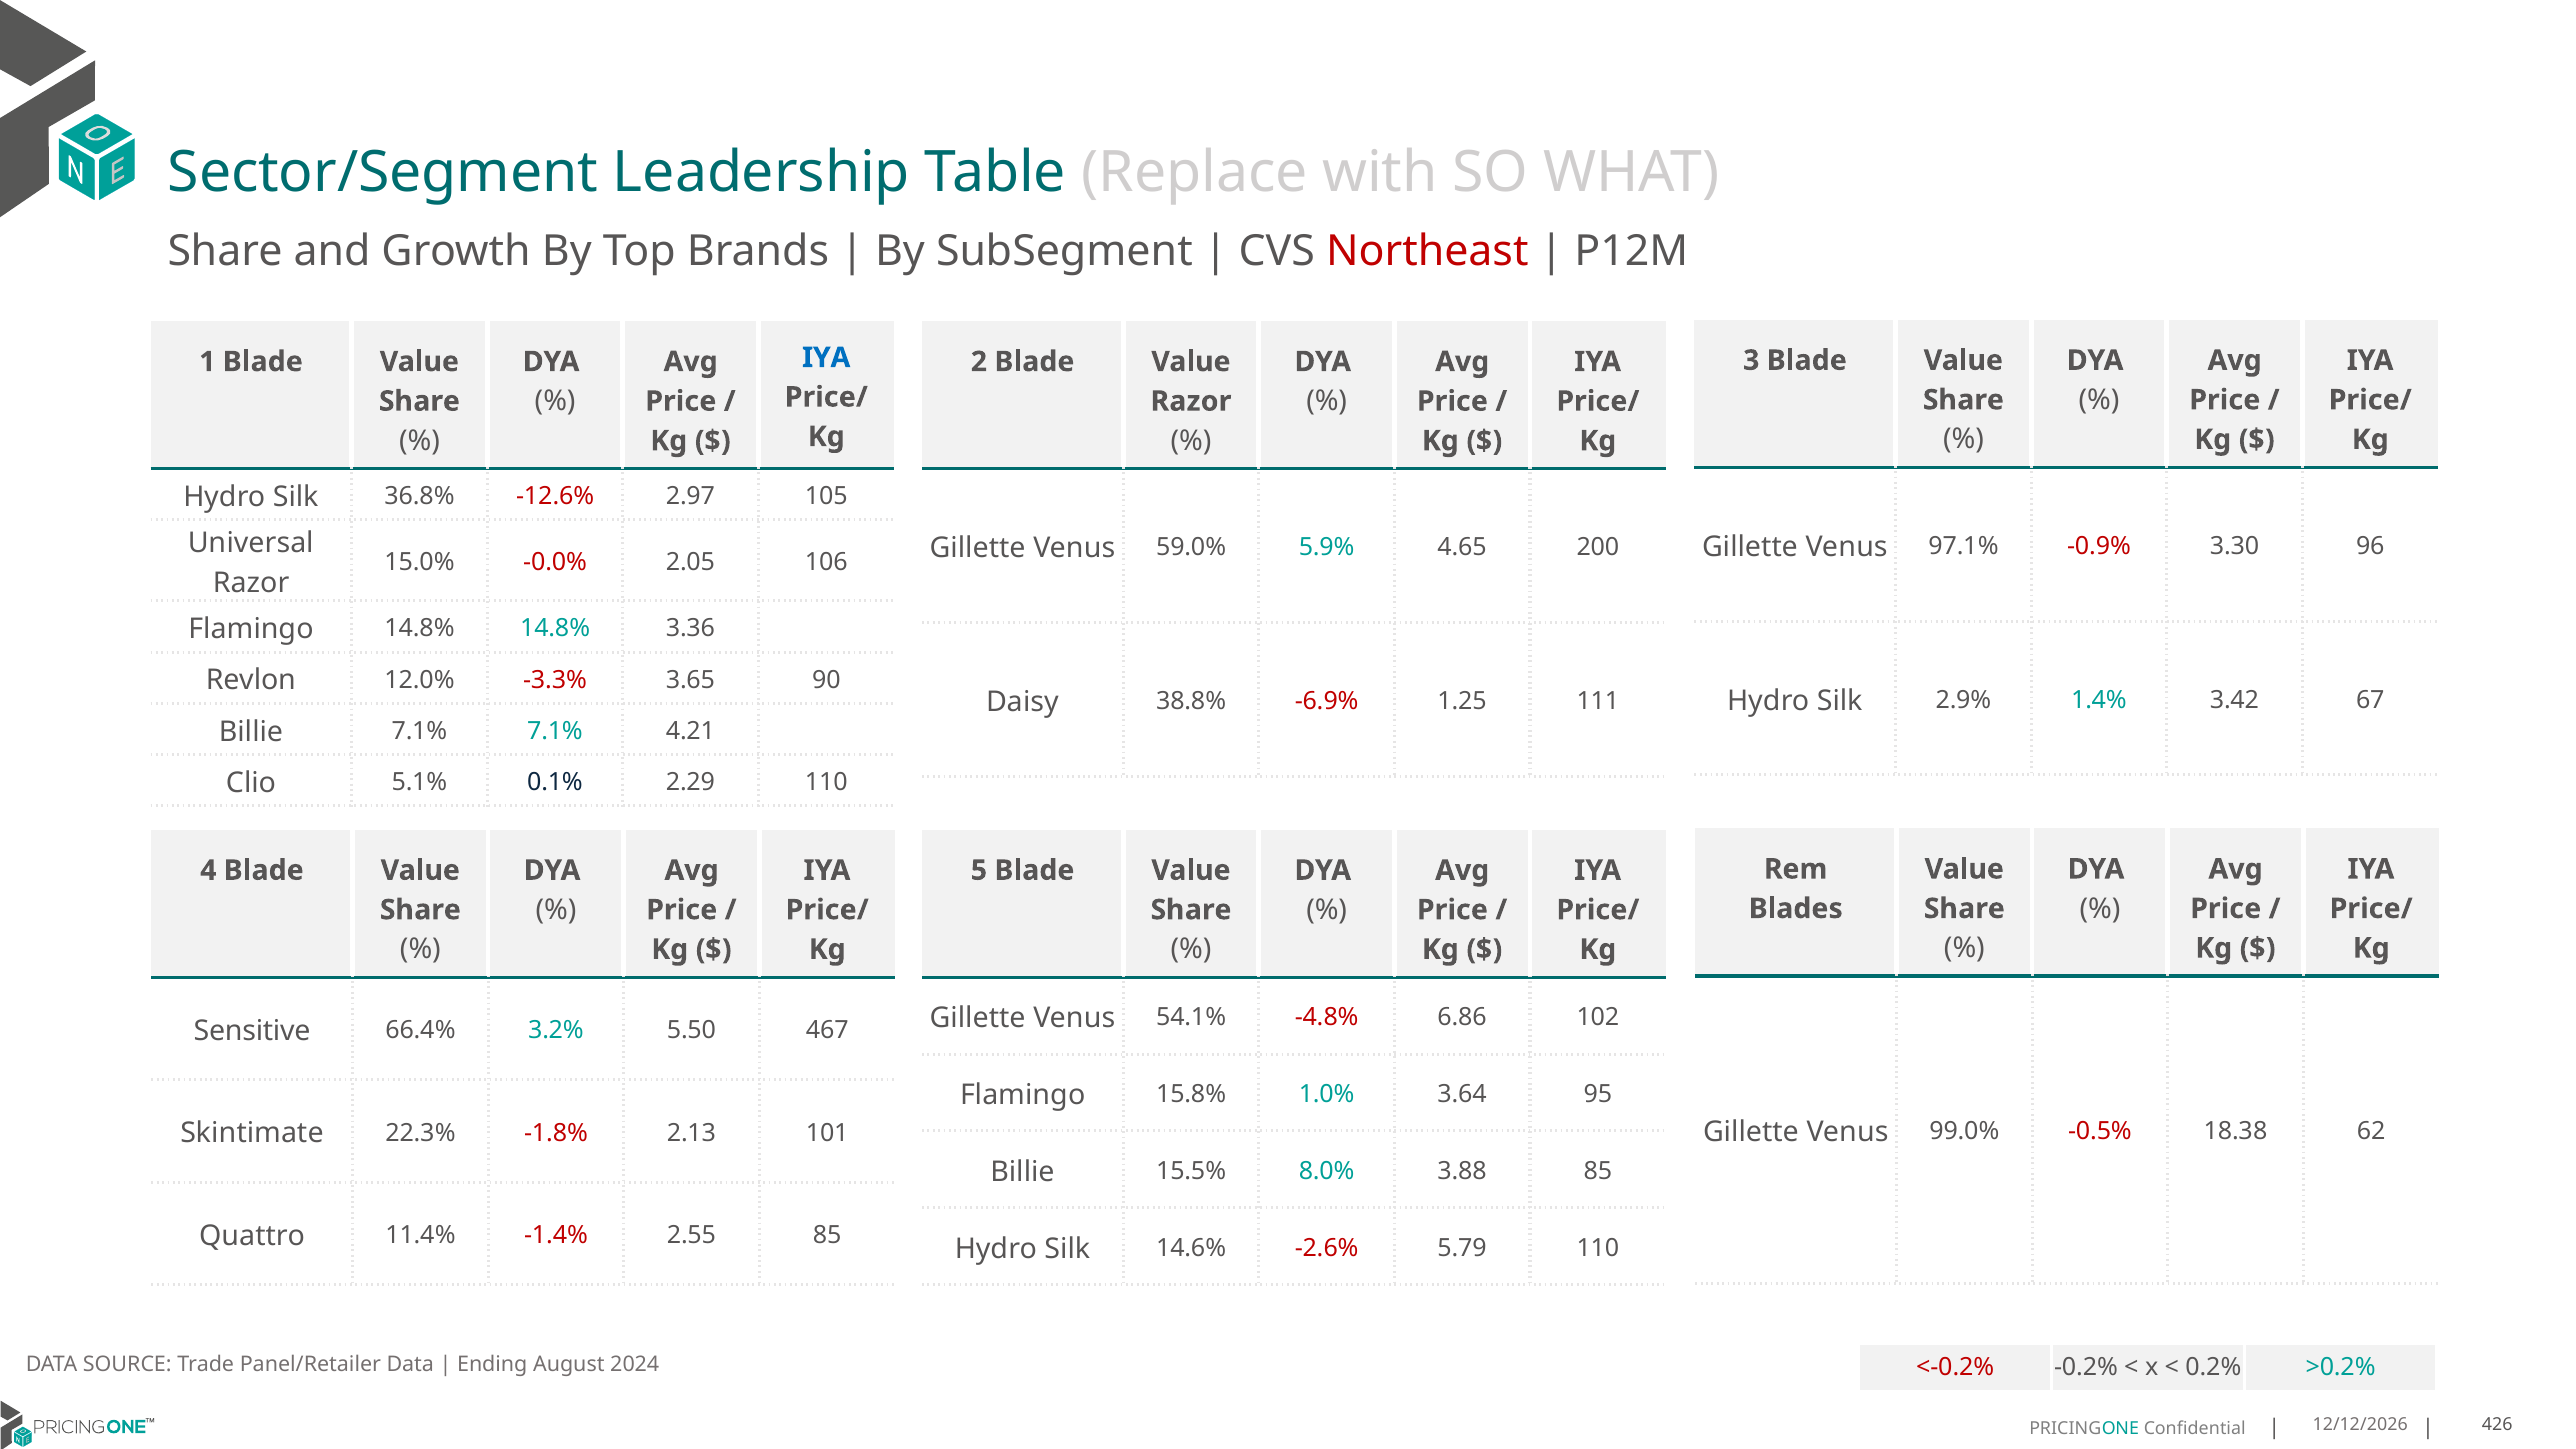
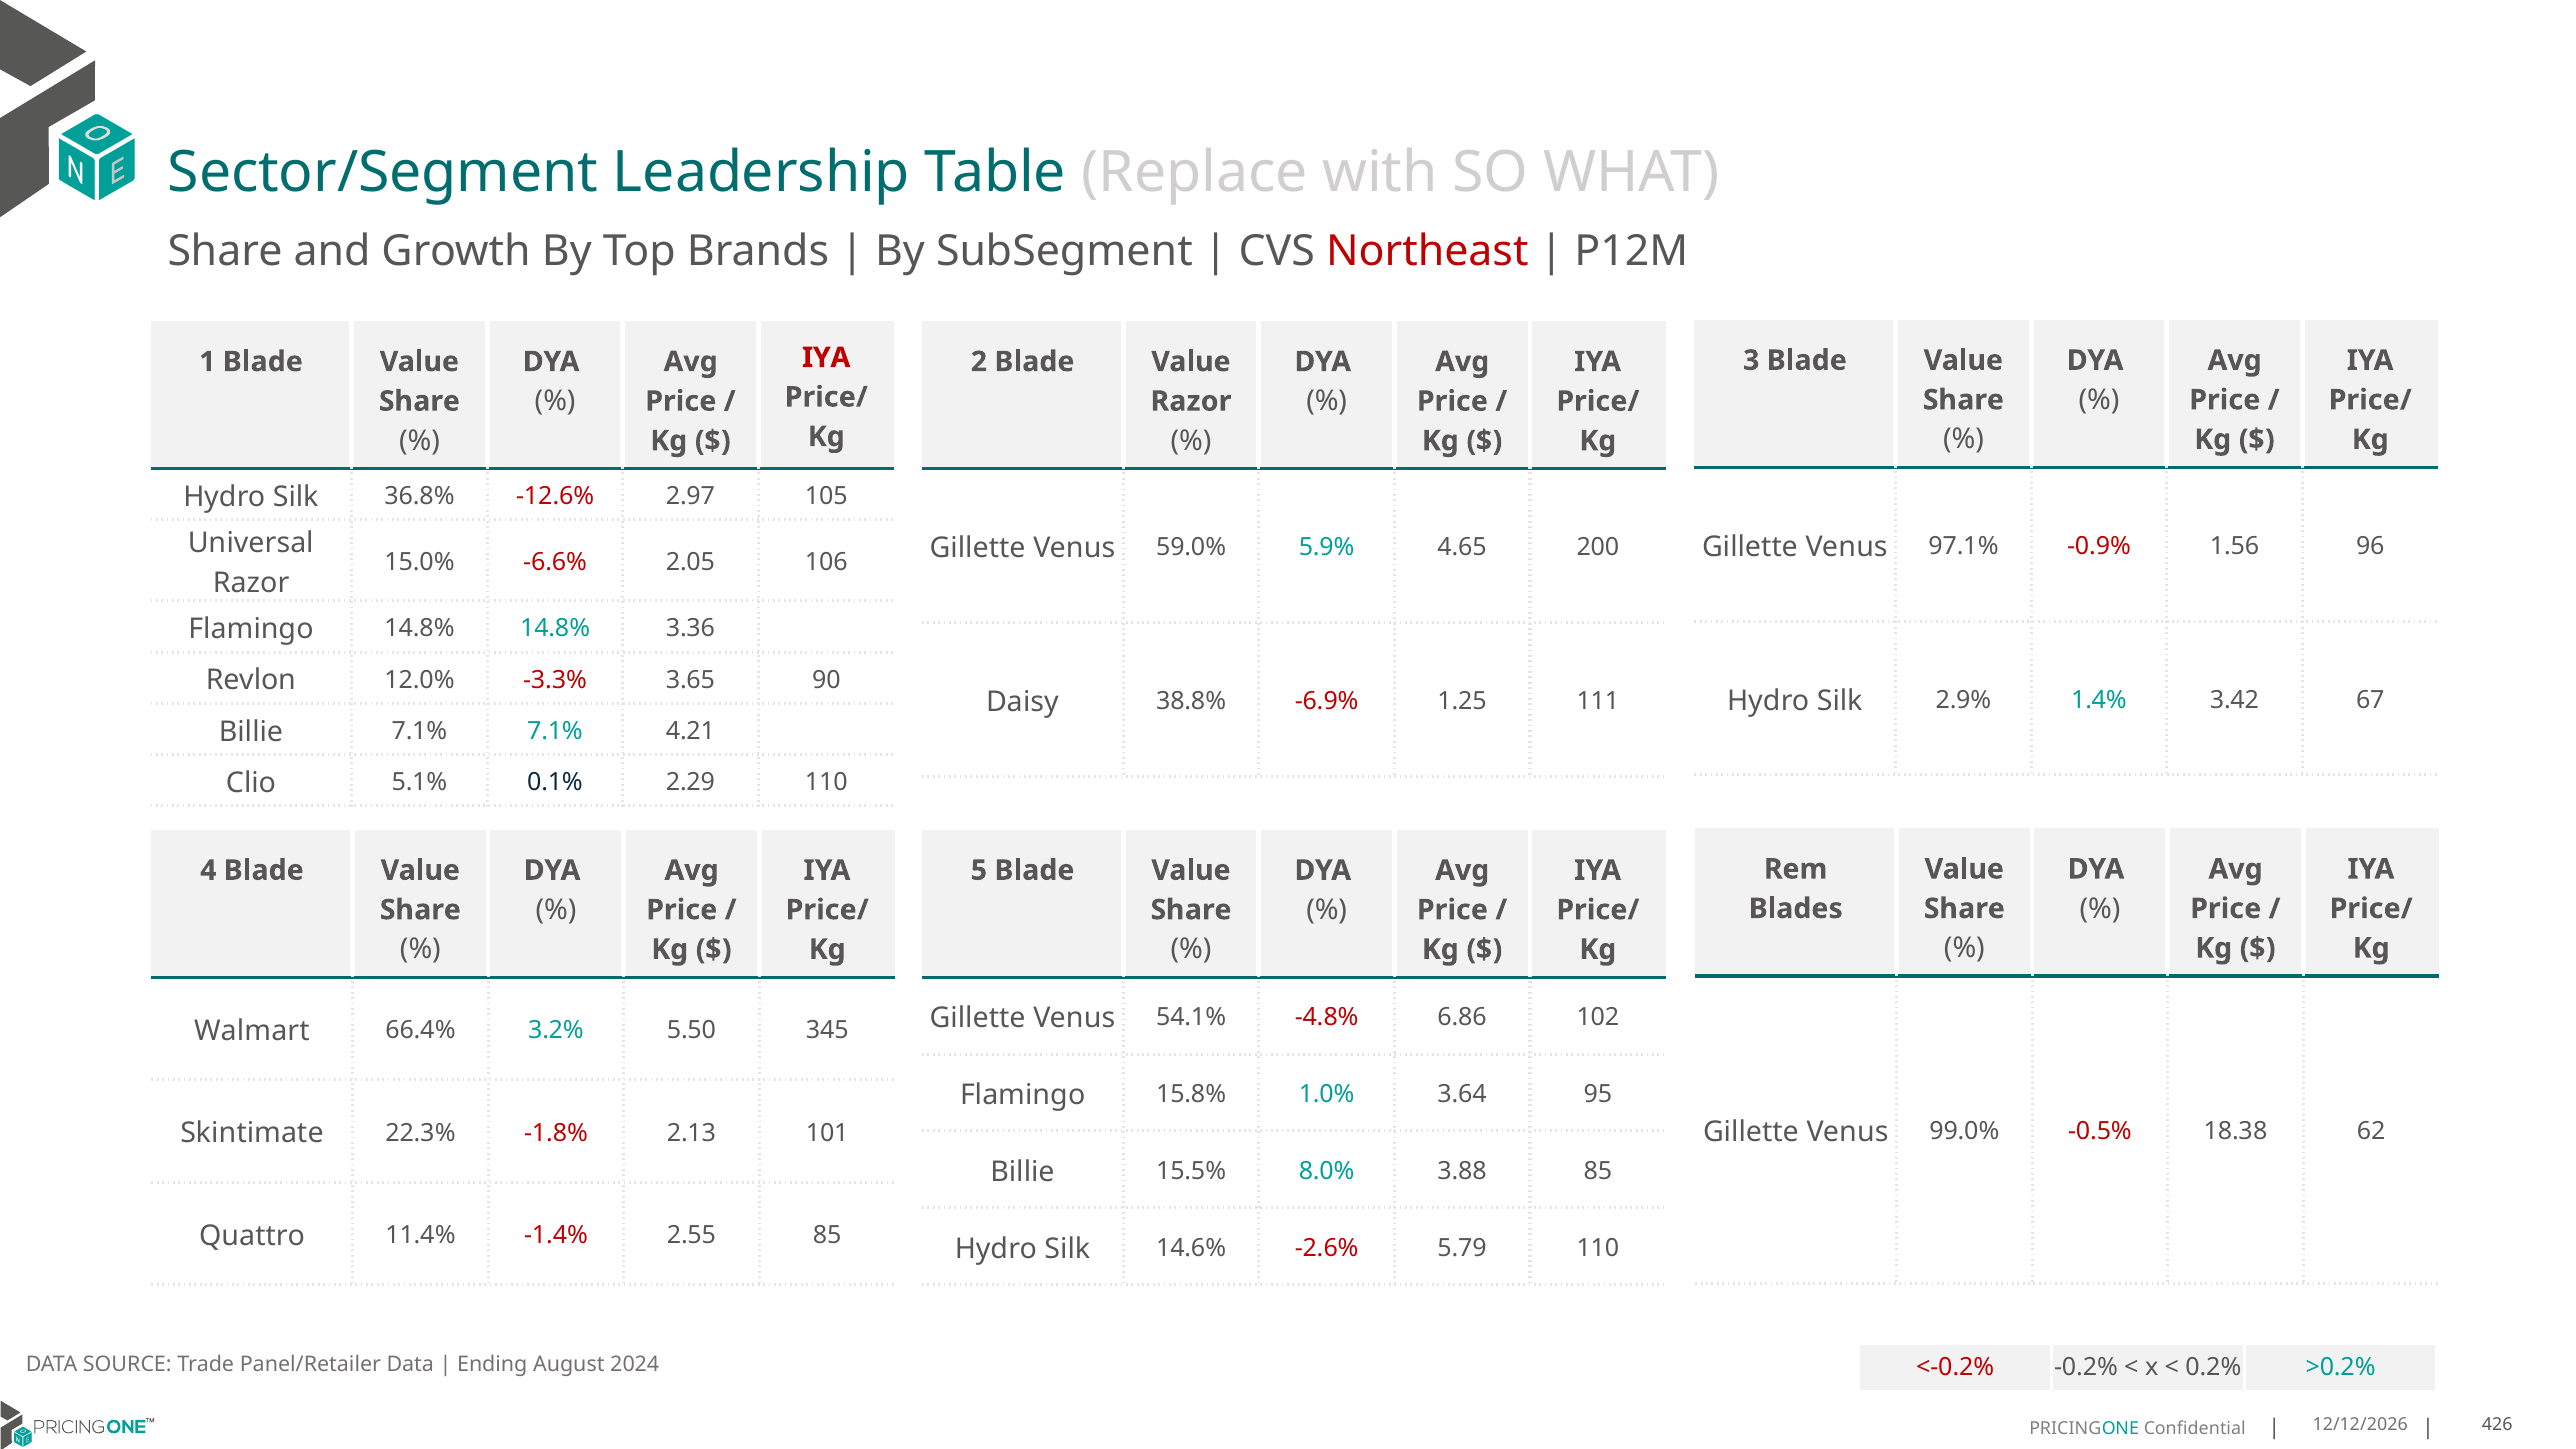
IYA at (826, 358) colour: blue -> red
3.30: 3.30 -> 1.56
-0.0%: -0.0% -> -6.6%
Sensitive: Sensitive -> Walmart
467: 467 -> 345
